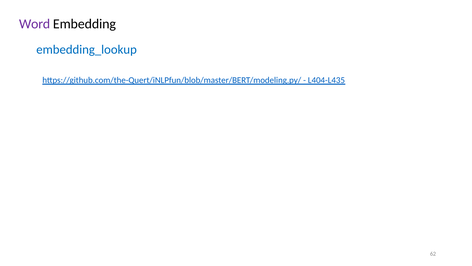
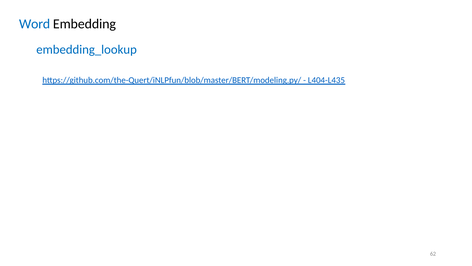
Word colour: purple -> blue
